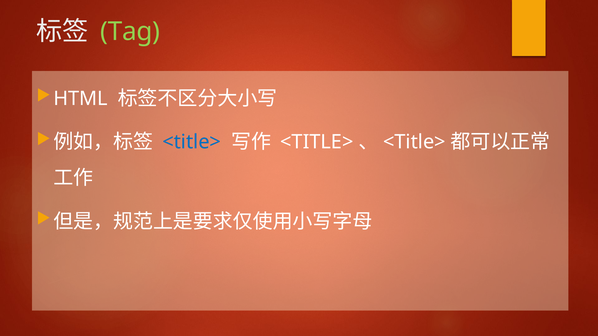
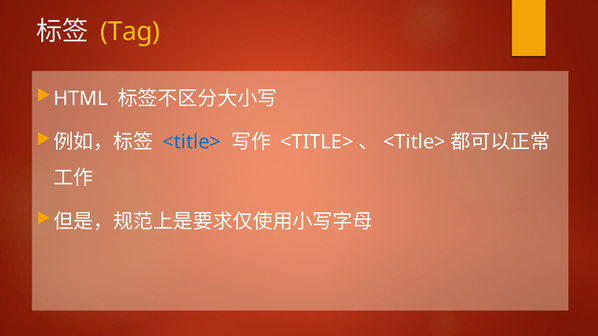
Tag colour: light green -> yellow
